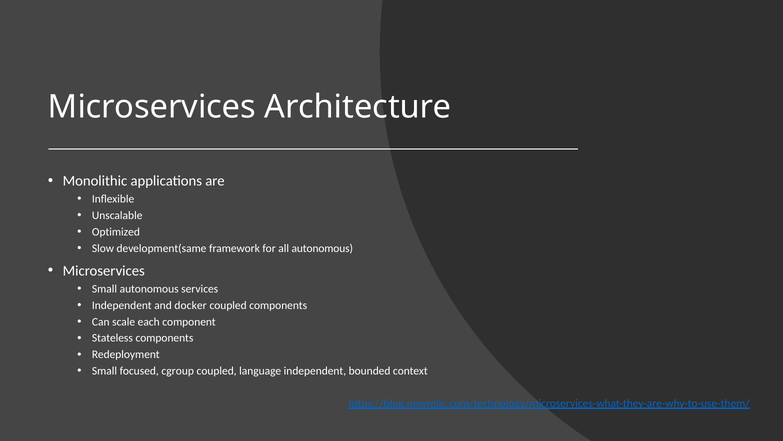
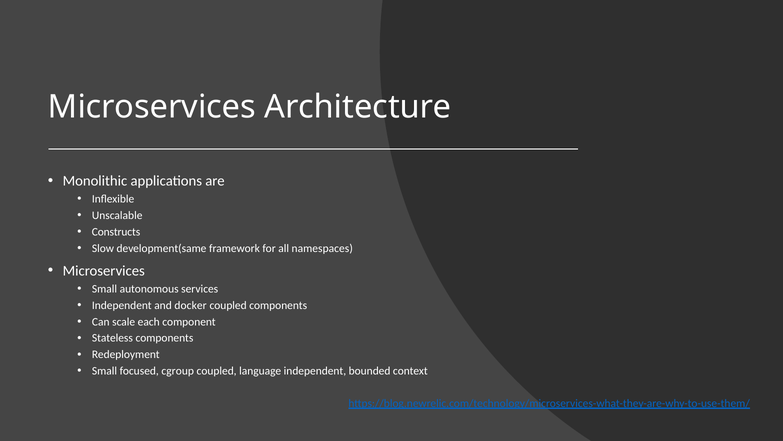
Optimized: Optimized -> Constructs
all autonomous: autonomous -> namespaces
